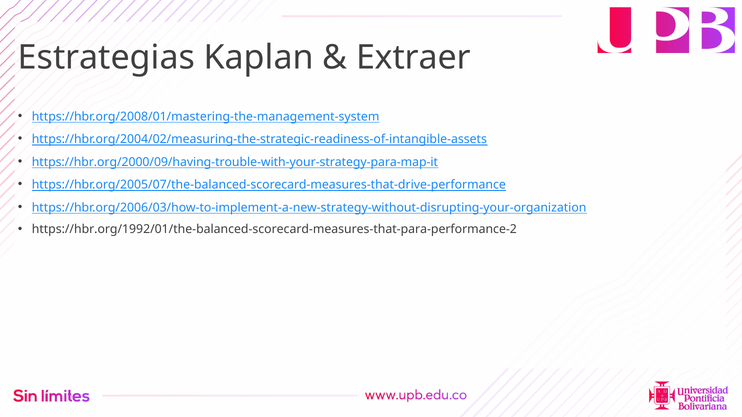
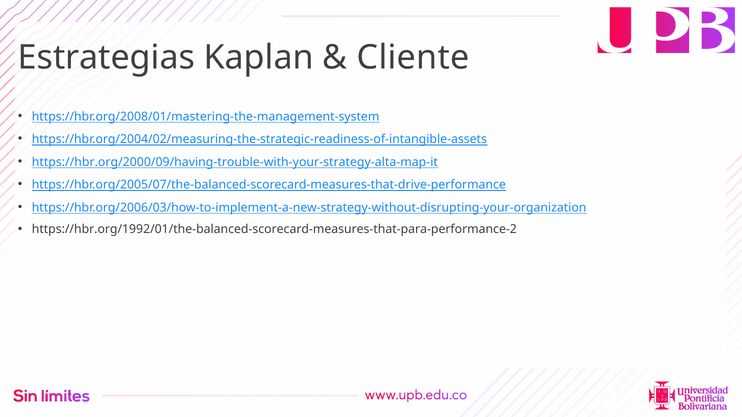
Extraer: Extraer -> Cliente
https://hbr.org/2000/09/having-trouble-with-your-strategy-para-map-it: https://hbr.org/2000/09/having-trouble-with-your-strategy-para-map-it -> https://hbr.org/2000/09/having-trouble-with-your-strategy-alta-map-it
